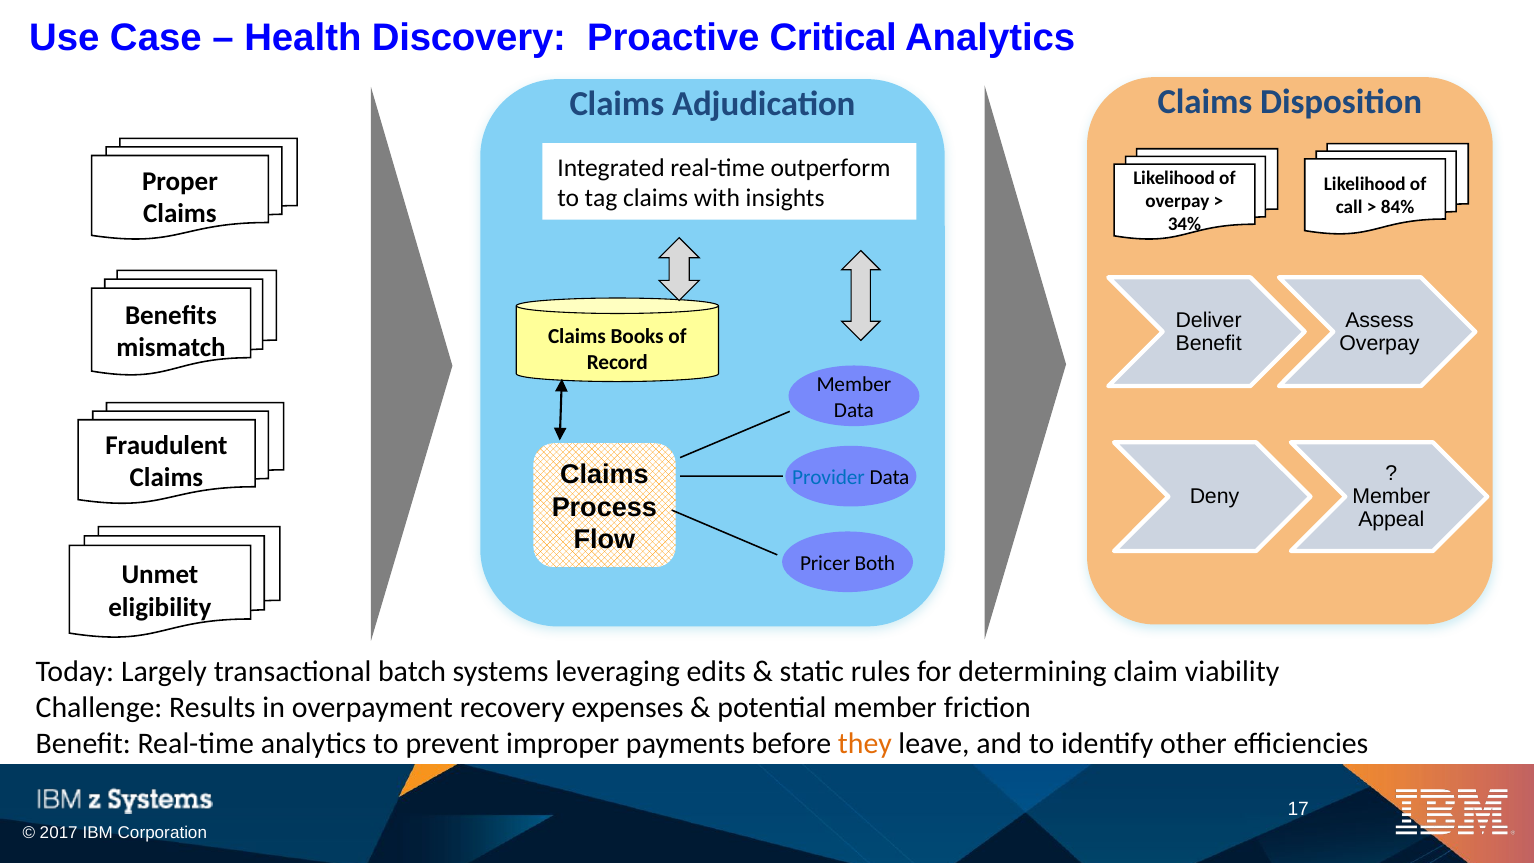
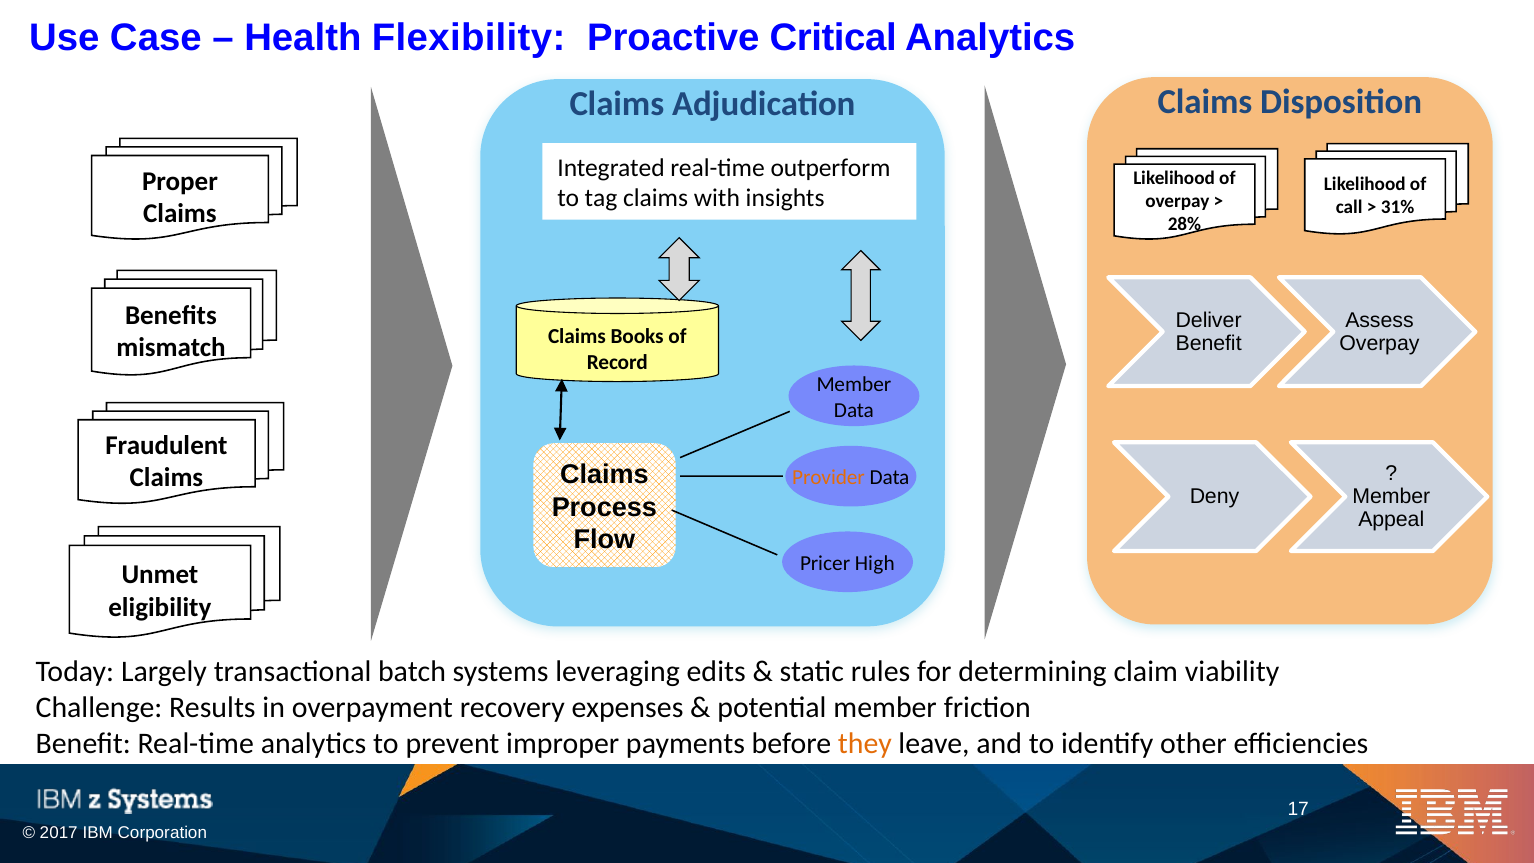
Discovery: Discovery -> Flexibility
84%: 84% -> 31%
34%: 34% -> 28%
Provider colour: blue -> orange
Both: Both -> High
